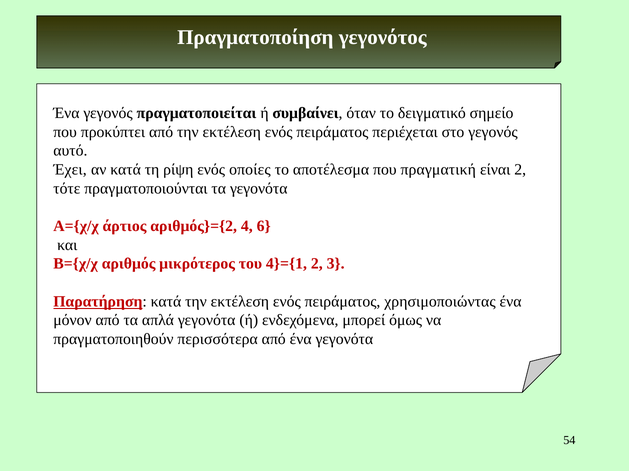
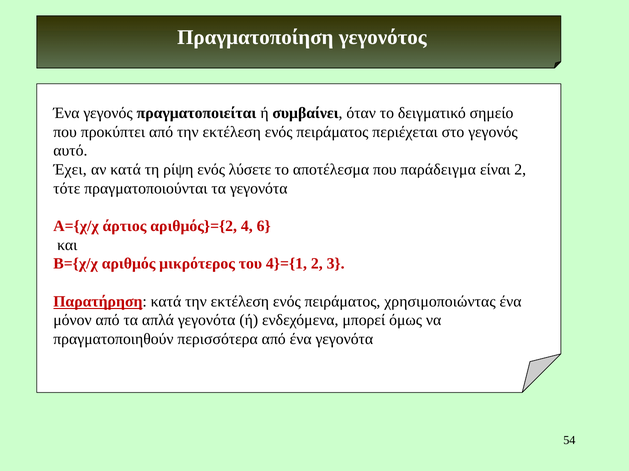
οποίες: οποίες -> λύσετε
πραγματική: πραγματική -> παράδειγμα
